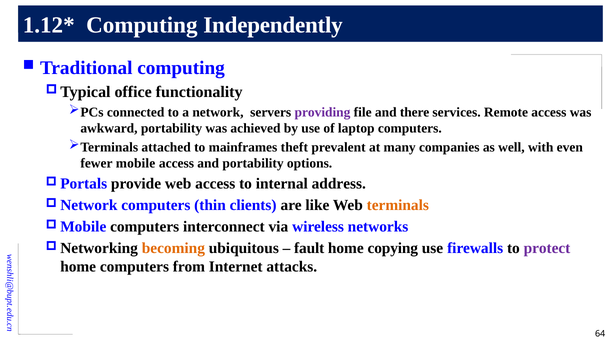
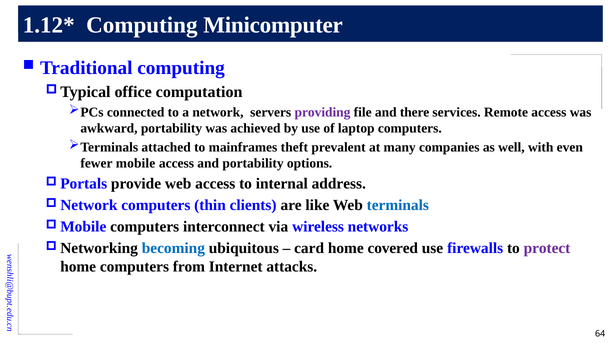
Independently: Independently -> Minicomputer
functionality: functionality -> computation
terminals colour: orange -> blue
becoming colour: orange -> blue
fault: fault -> card
copying: copying -> covered
